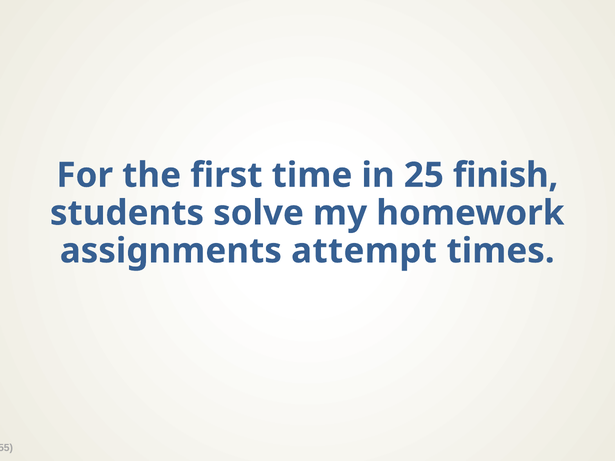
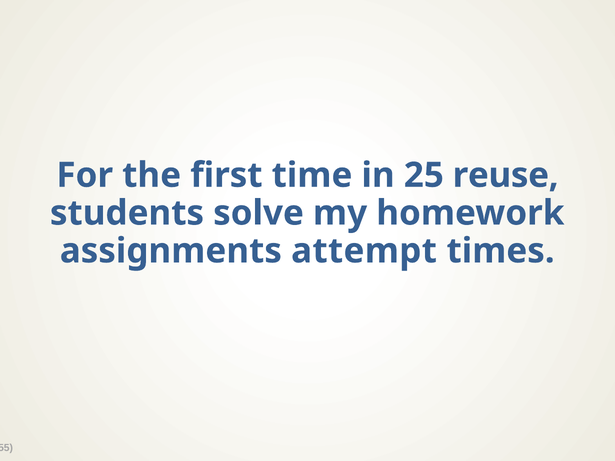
finish: finish -> reuse
